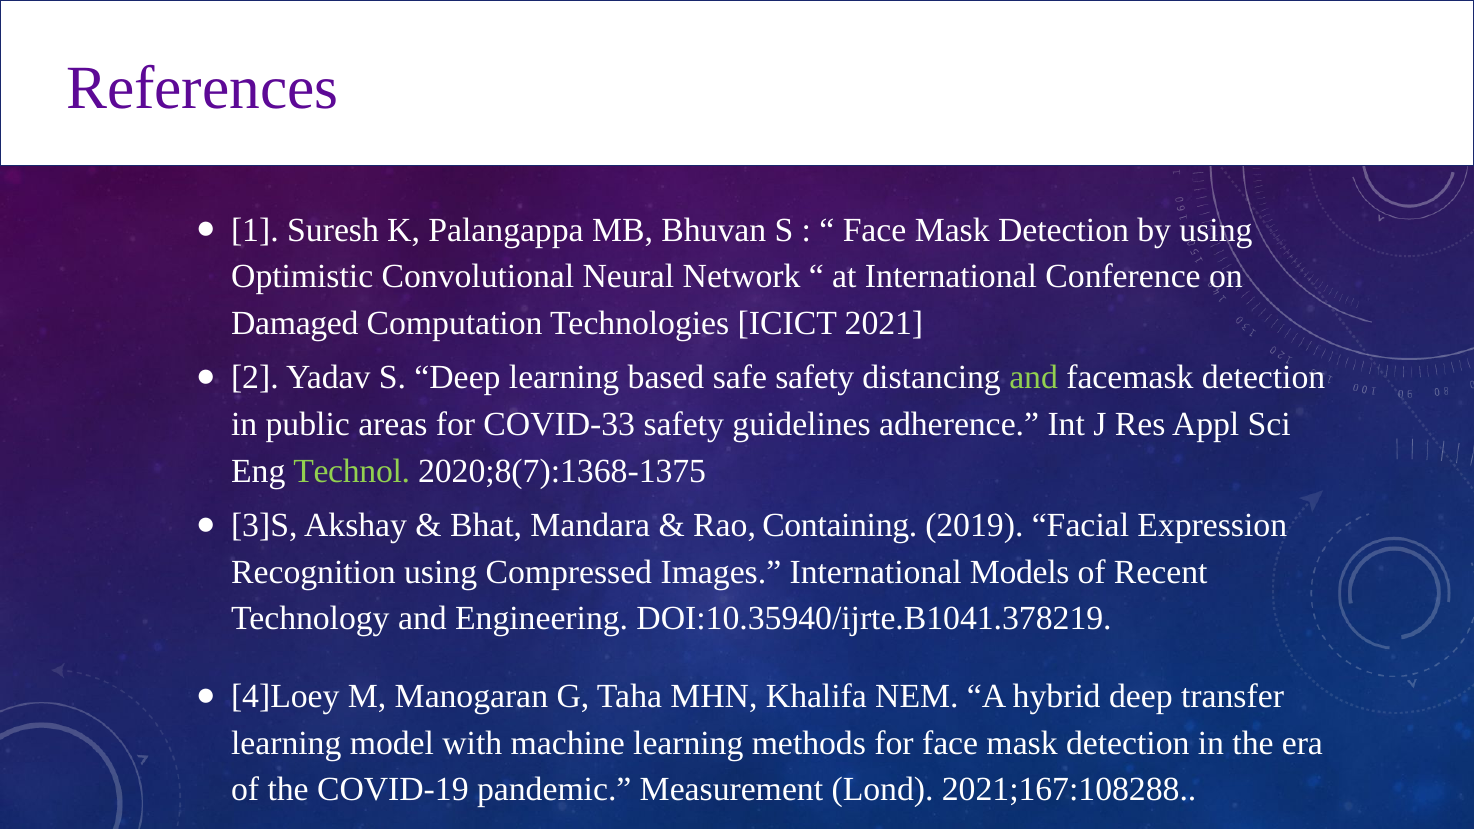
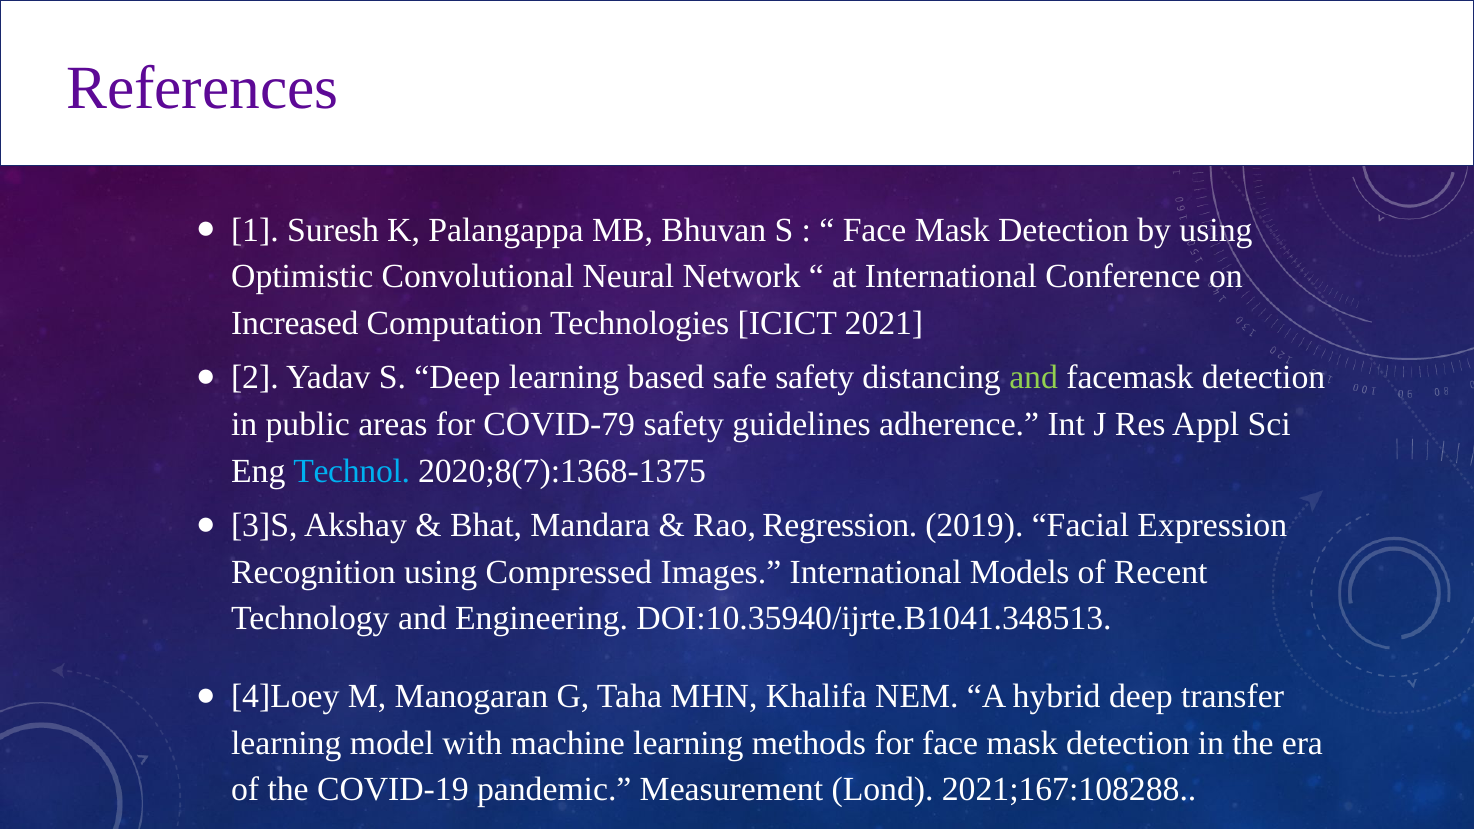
Damaged: Damaged -> Increased
COVID-33: COVID-33 -> COVID-79
Technol colour: light green -> light blue
Containing: Containing -> Regression
DOI:10.35940/ijrte.B1041.378219: DOI:10.35940/ijrte.B1041.378219 -> DOI:10.35940/ijrte.B1041.348513
